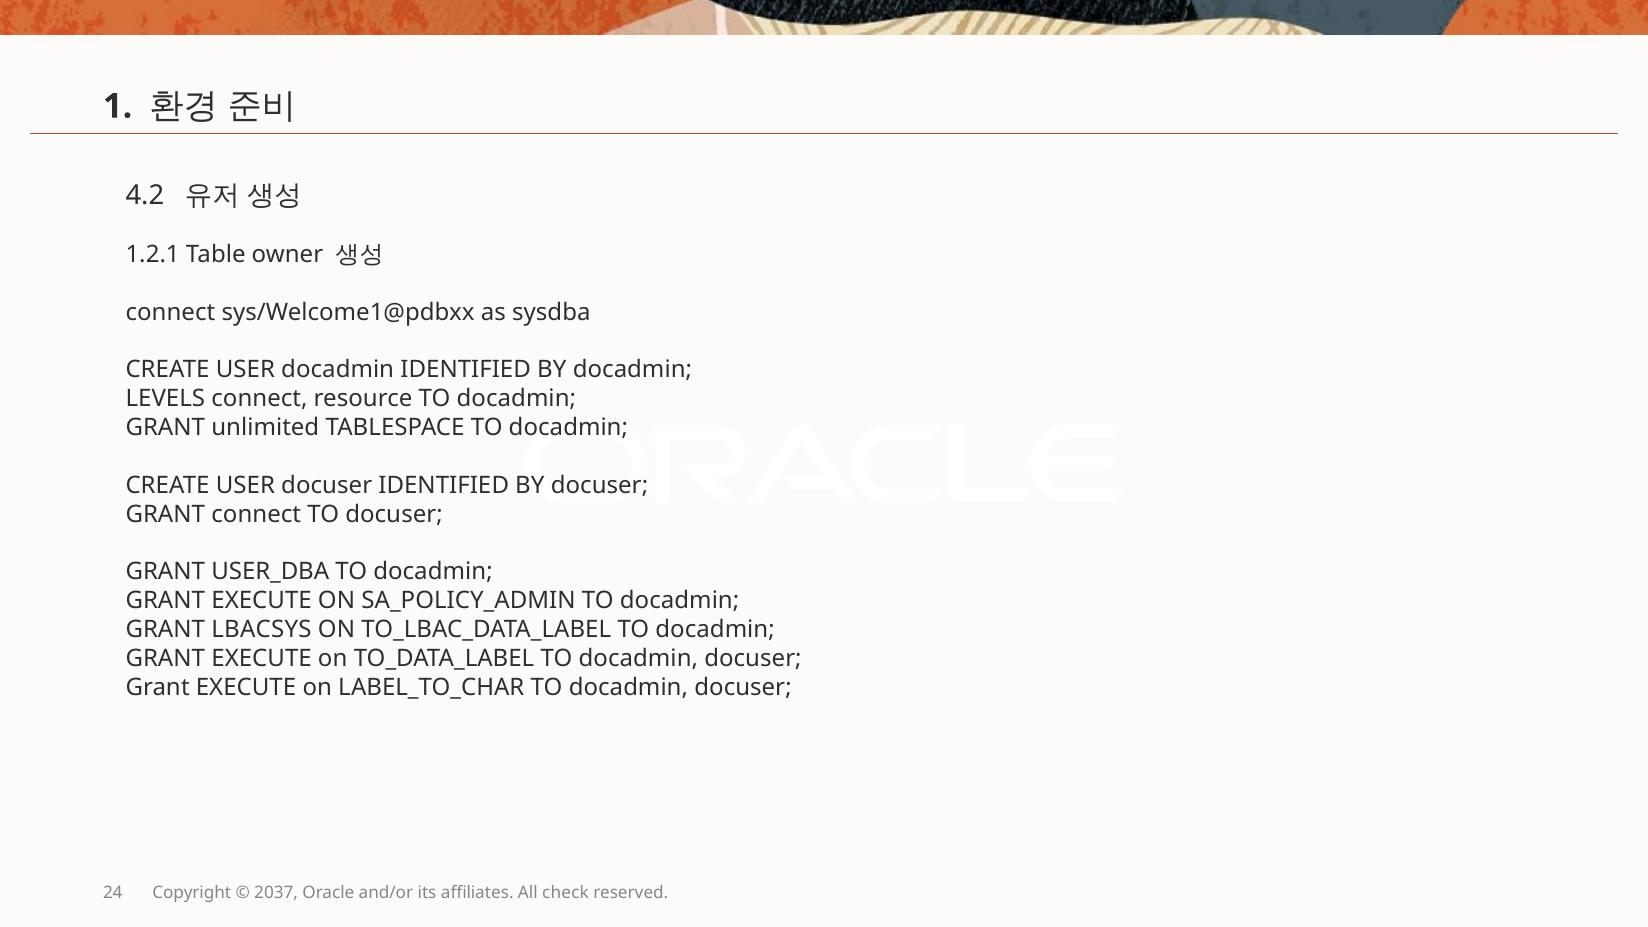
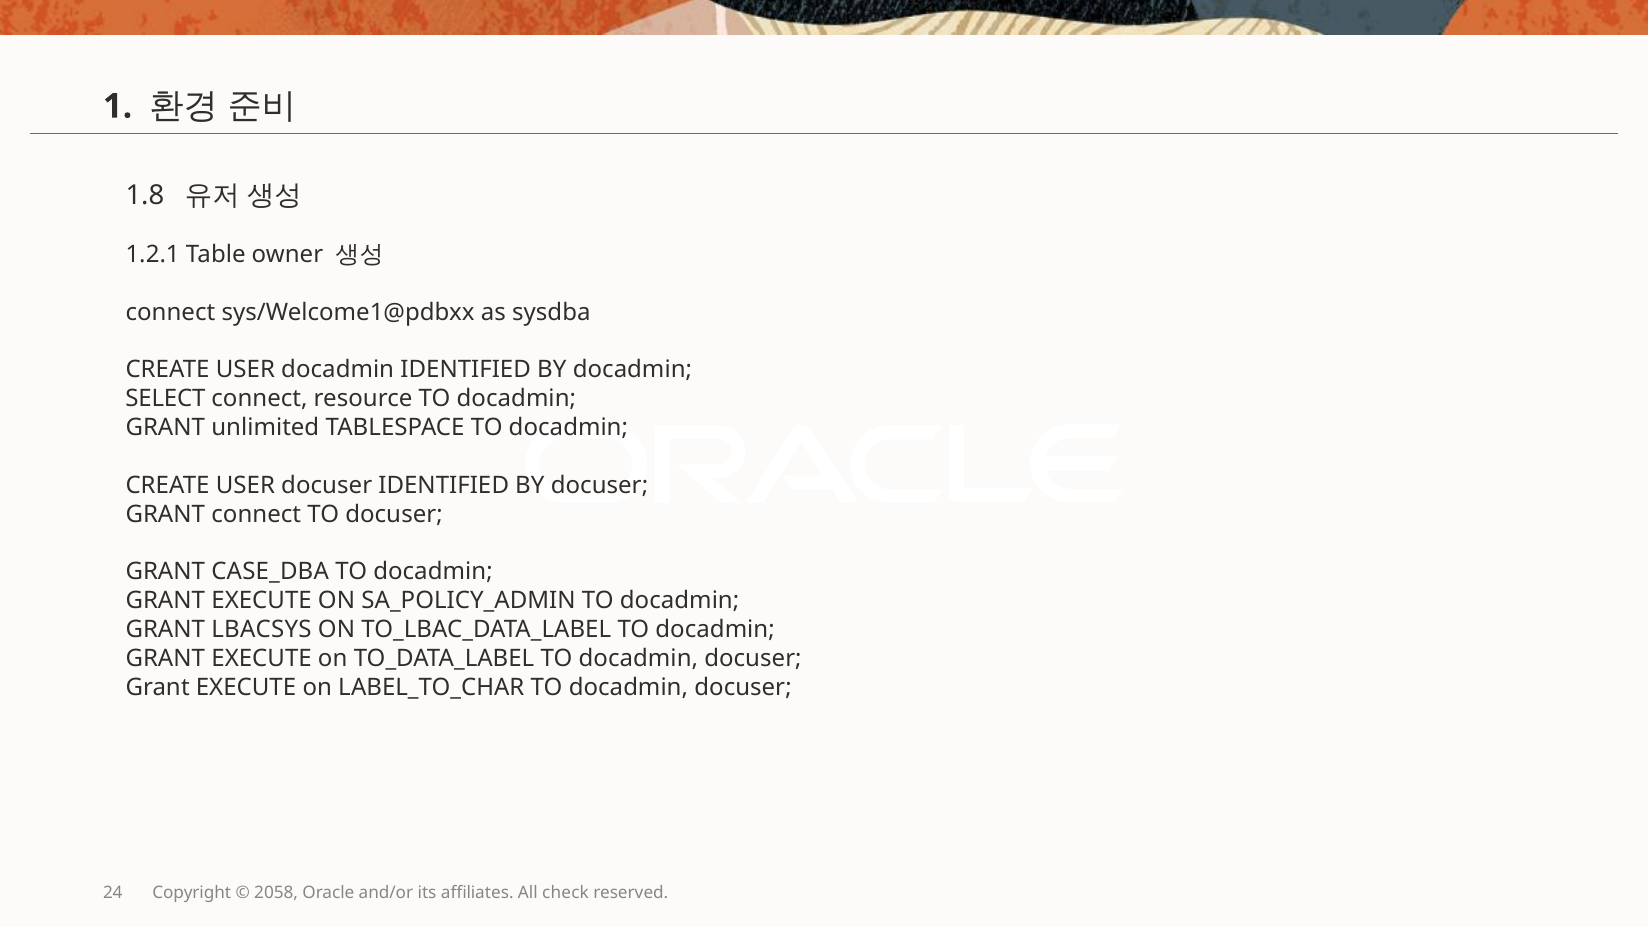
4.2: 4.2 -> 1.8
LEVELS: LEVELS -> SELECT
USER_DBA: USER_DBA -> CASE_DBA
2037: 2037 -> 2058
